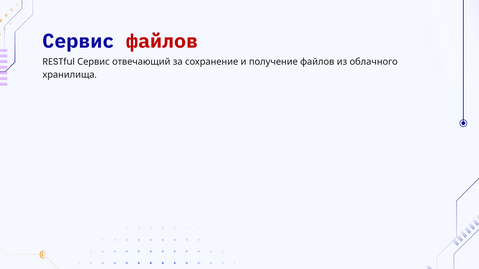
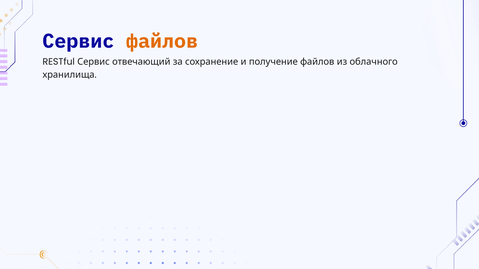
файлов at (162, 41) colour: red -> orange
